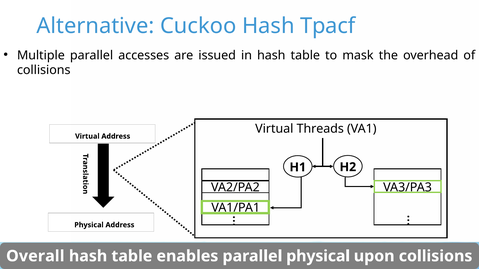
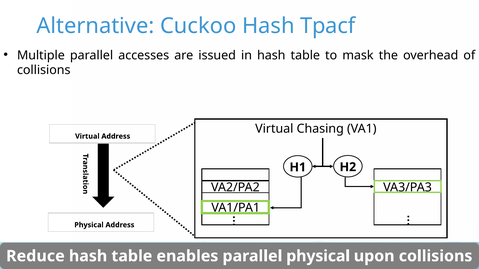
Threads: Threads -> Chasing
Overall: Overall -> Reduce
